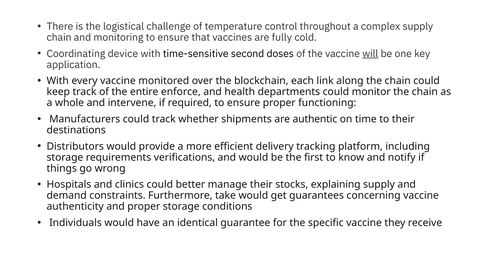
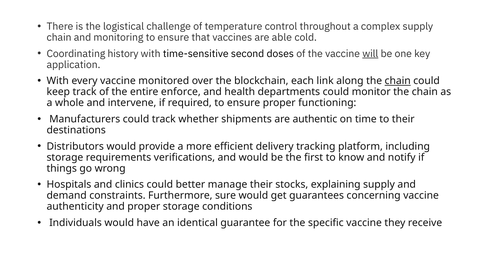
fully: fully -> able
device: device -> history
chain at (398, 81) underline: none -> present
take: take -> sure
